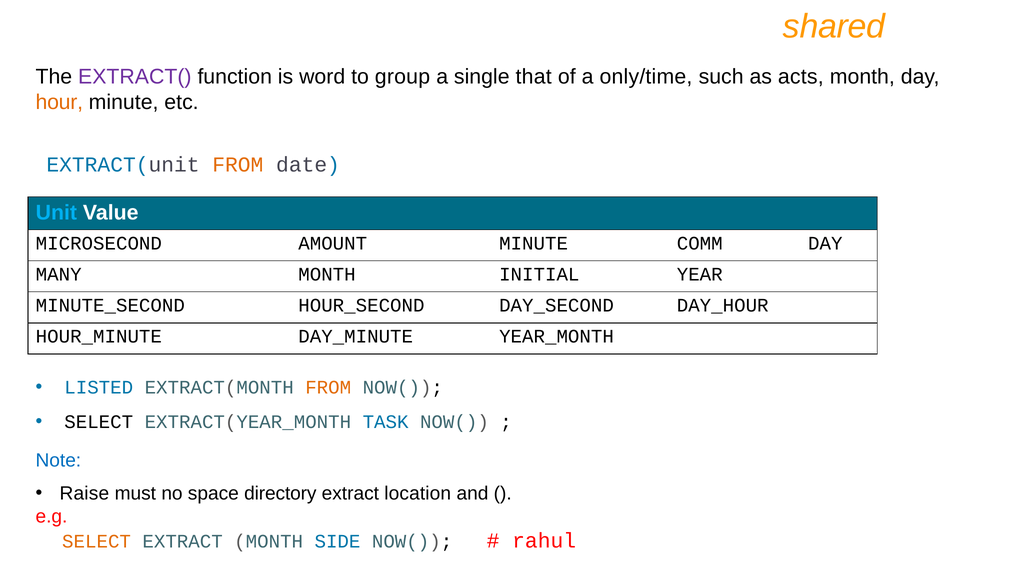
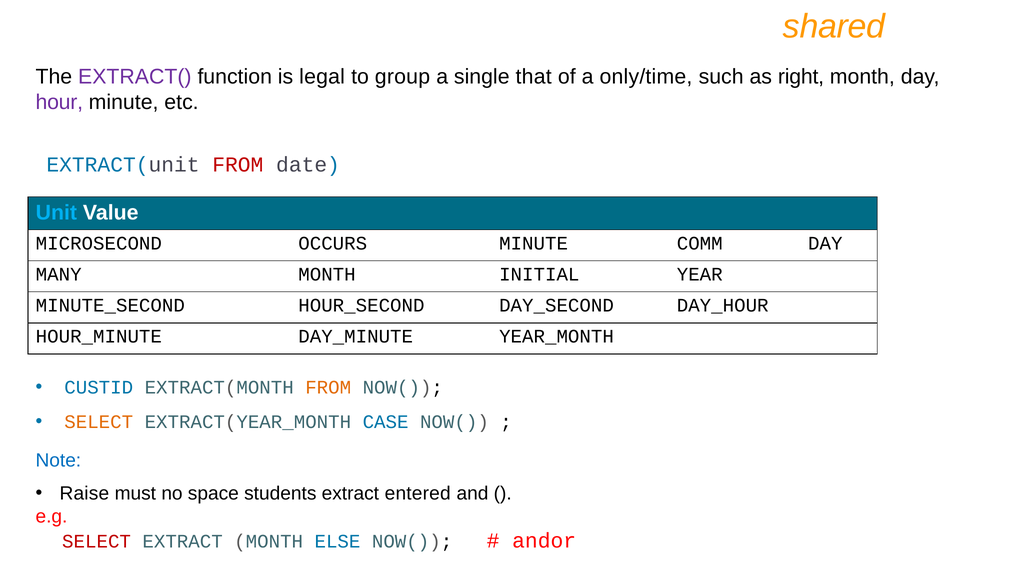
word: word -> legal
acts: acts -> right
hour colour: orange -> purple
FROM at (238, 165) colour: orange -> red
AMOUNT: AMOUNT -> OCCURS
LISTED: LISTED -> CUSTID
SELECT at (99, 422) colour: black -> orange
TASK: TASK -> CASE
directory: directory -> students
location: location -> entered
SELECT at (97, 541) colour: orange -> red
SIDE: SIDE -> ELSE
rahul: rahul -> andor
